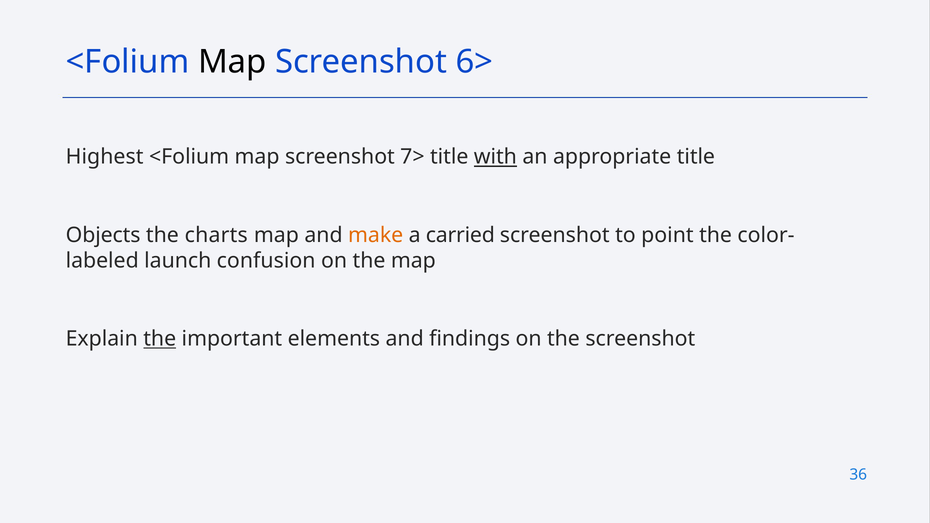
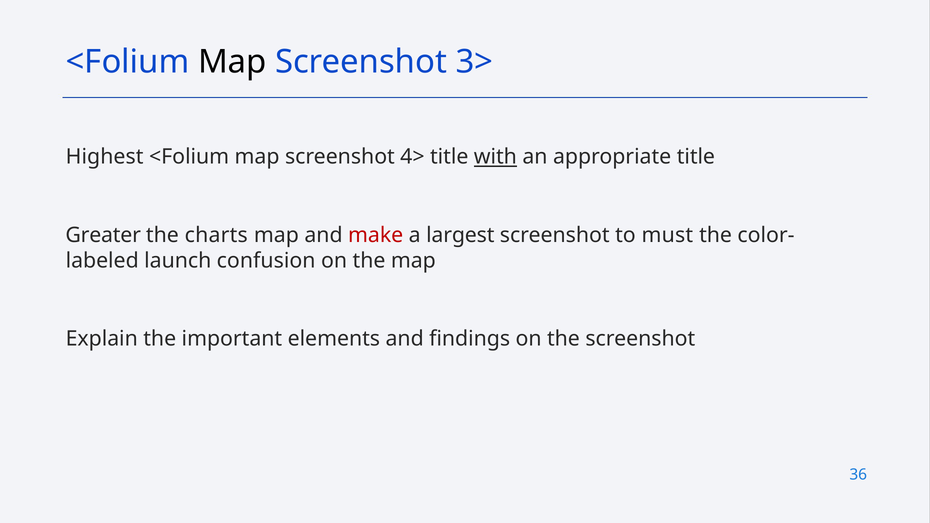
6>: 6> -> 3>
7>: 7> -> 4>
Objects: Objects -> Greater
make colour: orange -> red
carried: carried -> largest
point: point -> must
the at (160, 339) underline: present -> none
